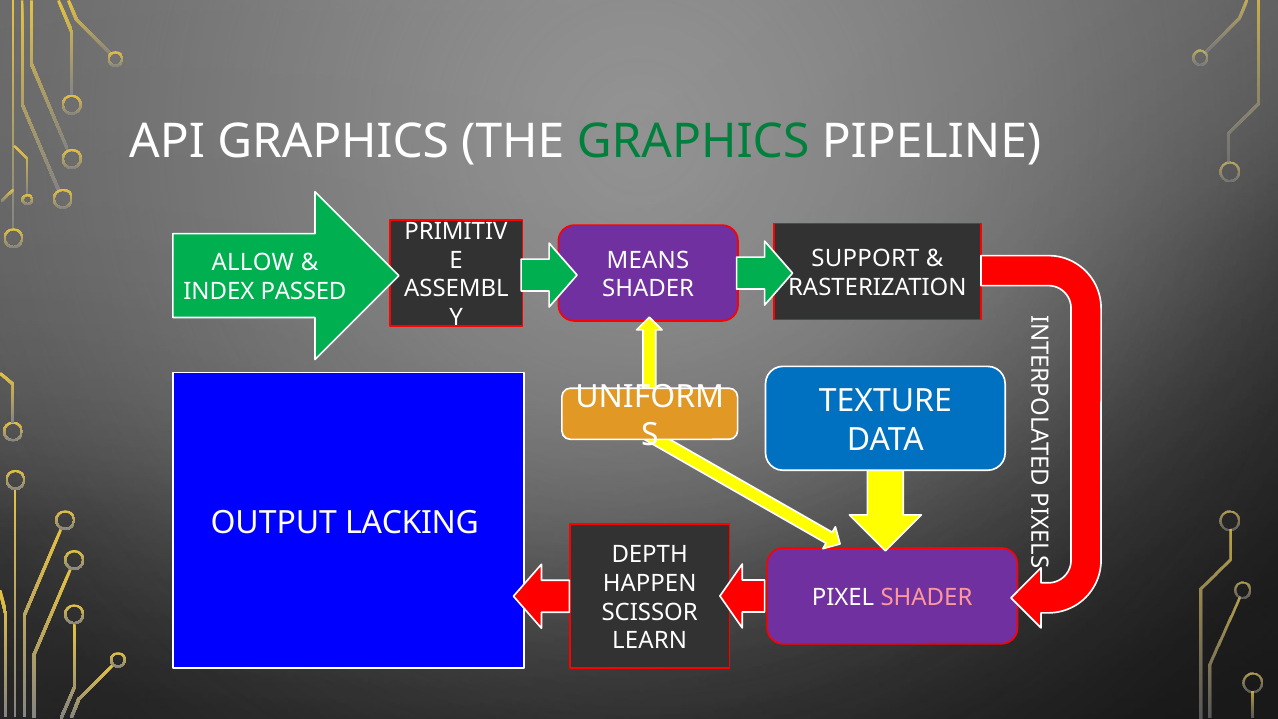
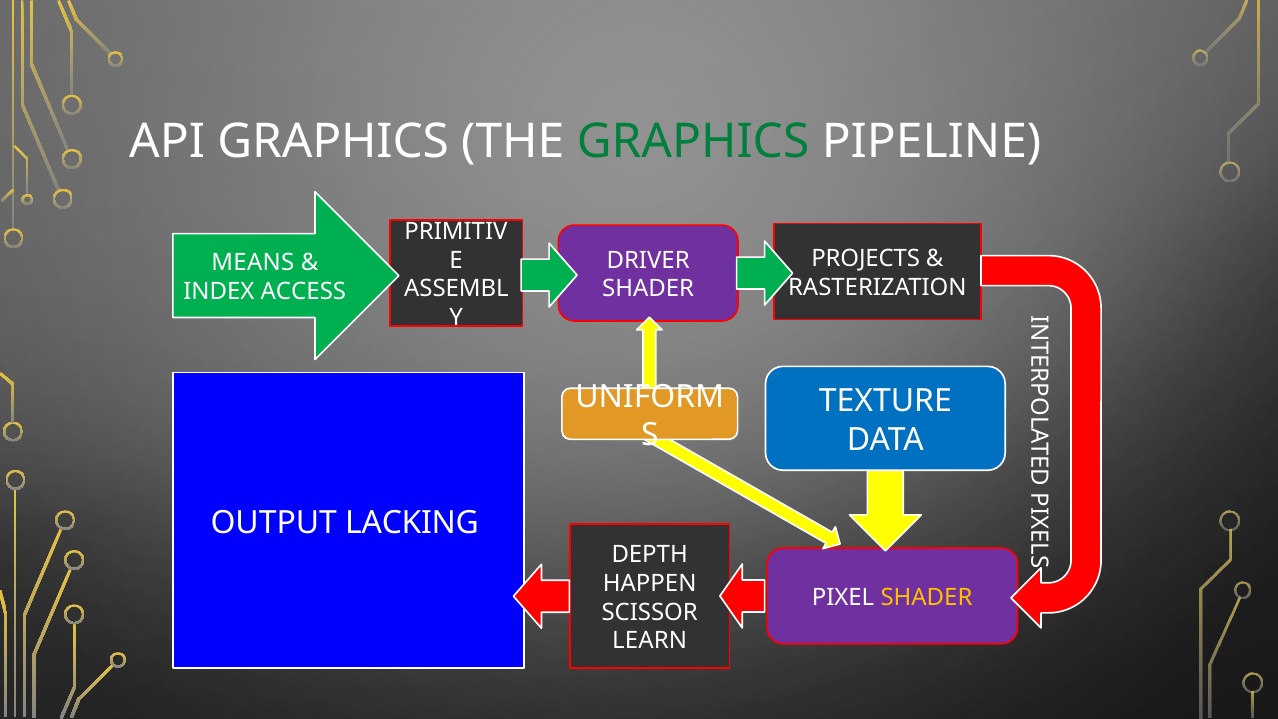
SUPPORT: SUPPORT -> PROJECTS
MEANS: MEANS -> DRIVER
ALLOW: ALLOW -> MEANS
PASSED: PASSED -> ACCESS
SHADER at (926, 597) colour: pink -> yellow
